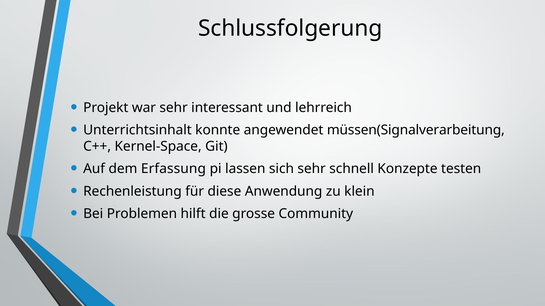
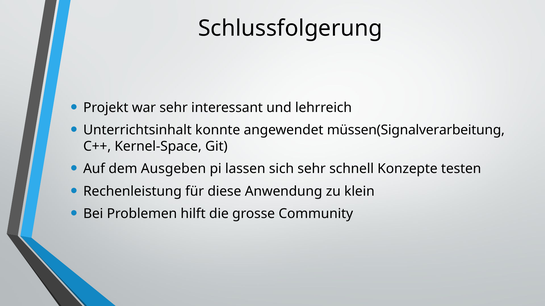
Erfassung: Erfassung -> Ausgeben
